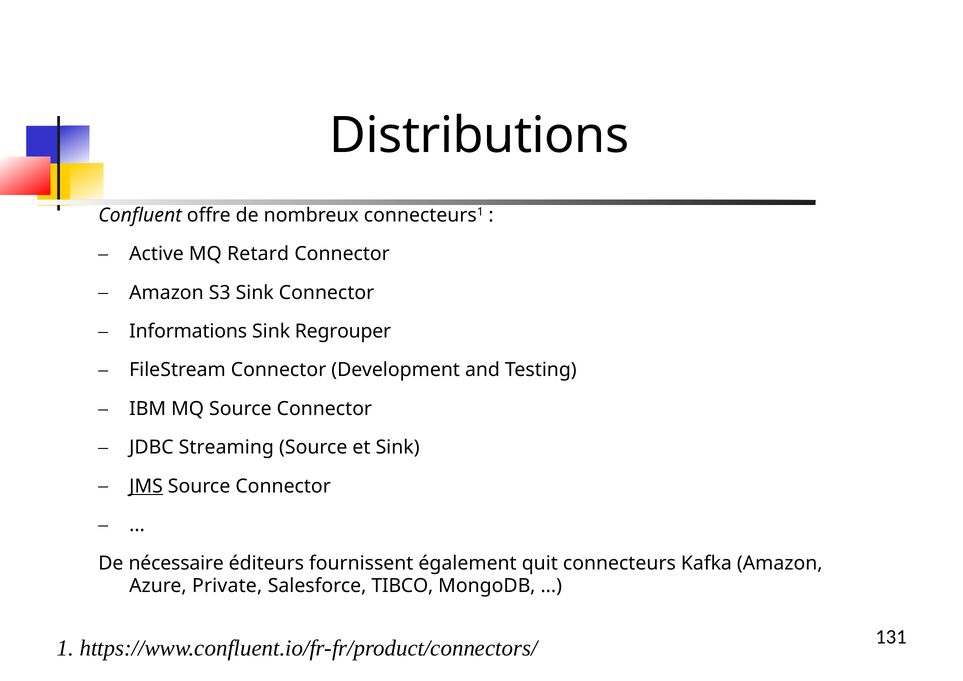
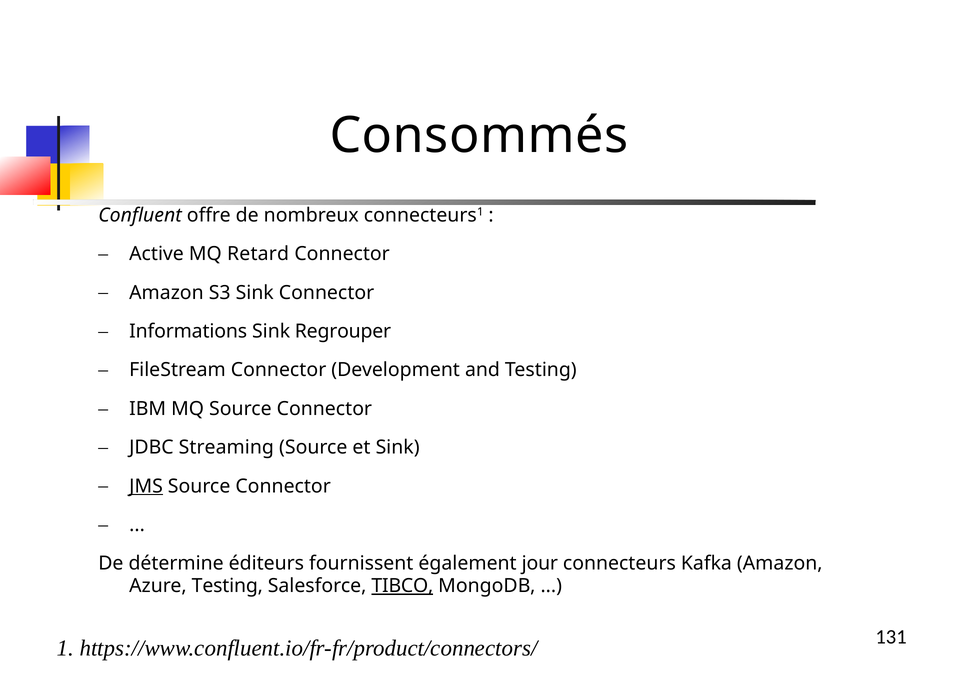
Distributions: Distributions -> Consommés
nécessaire: nécessaire -> détermine
quit: quit -> jour
Azure Private: Private -> Testing
TIBCO underline: none -> present
